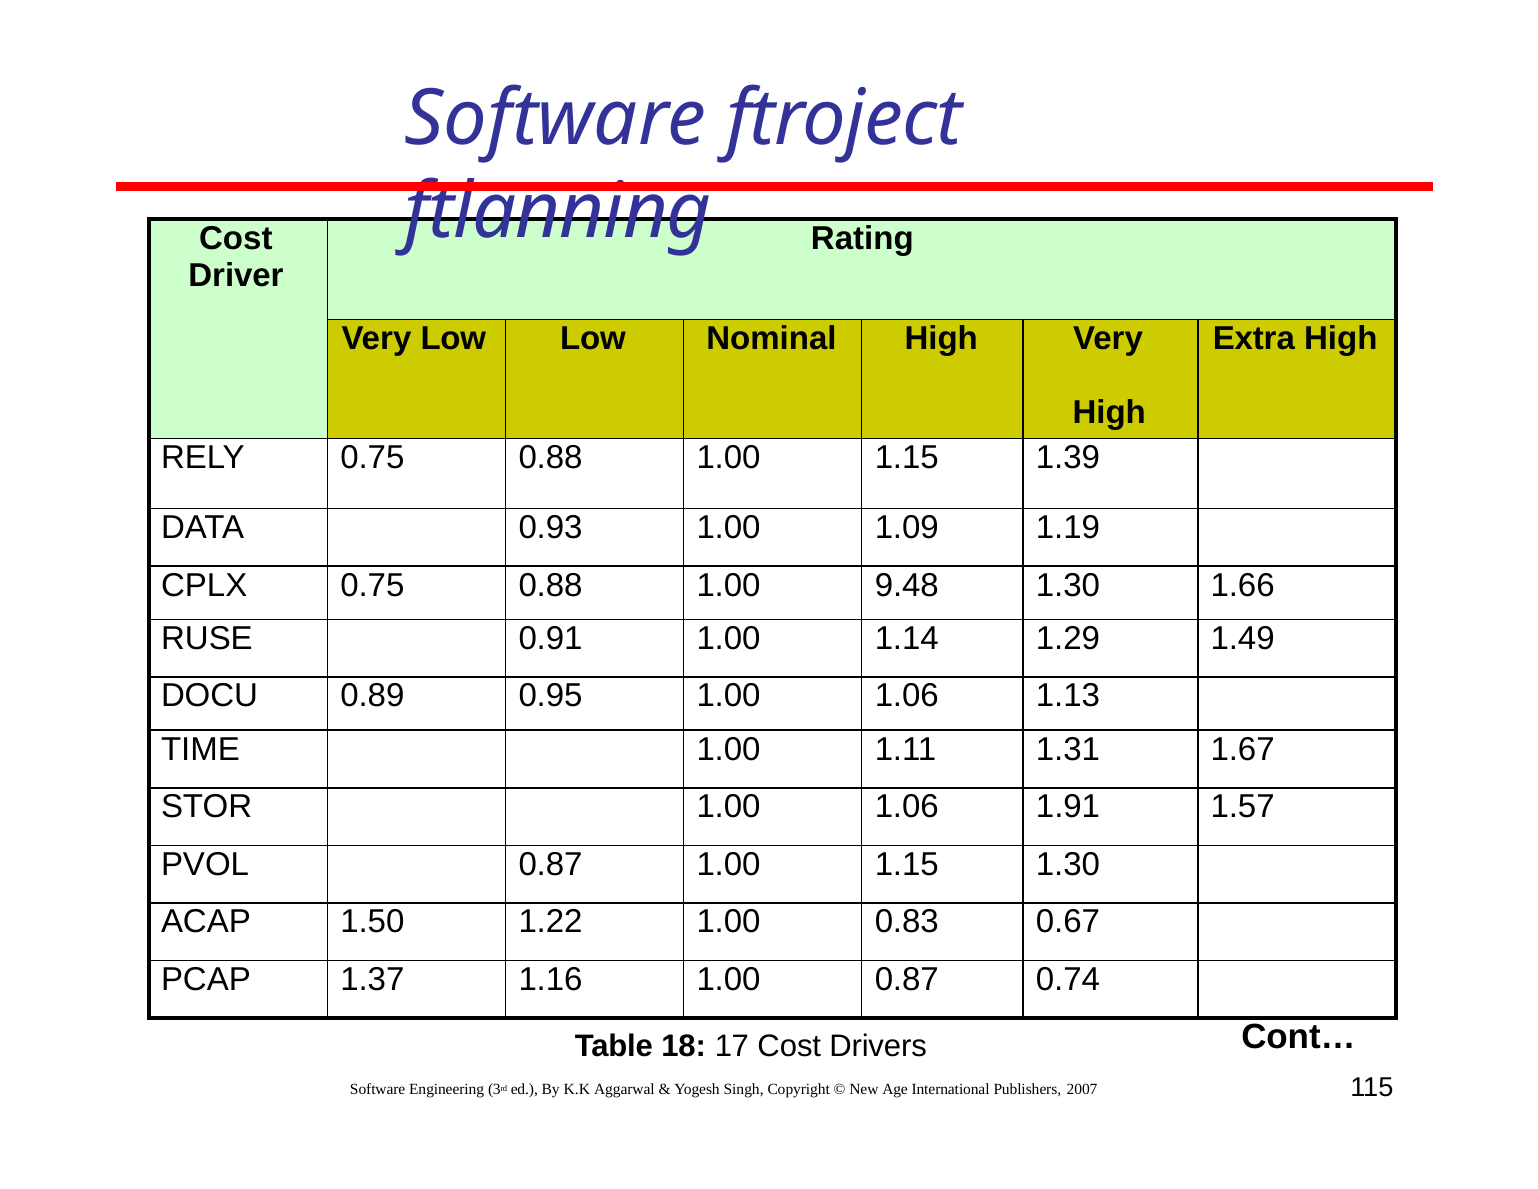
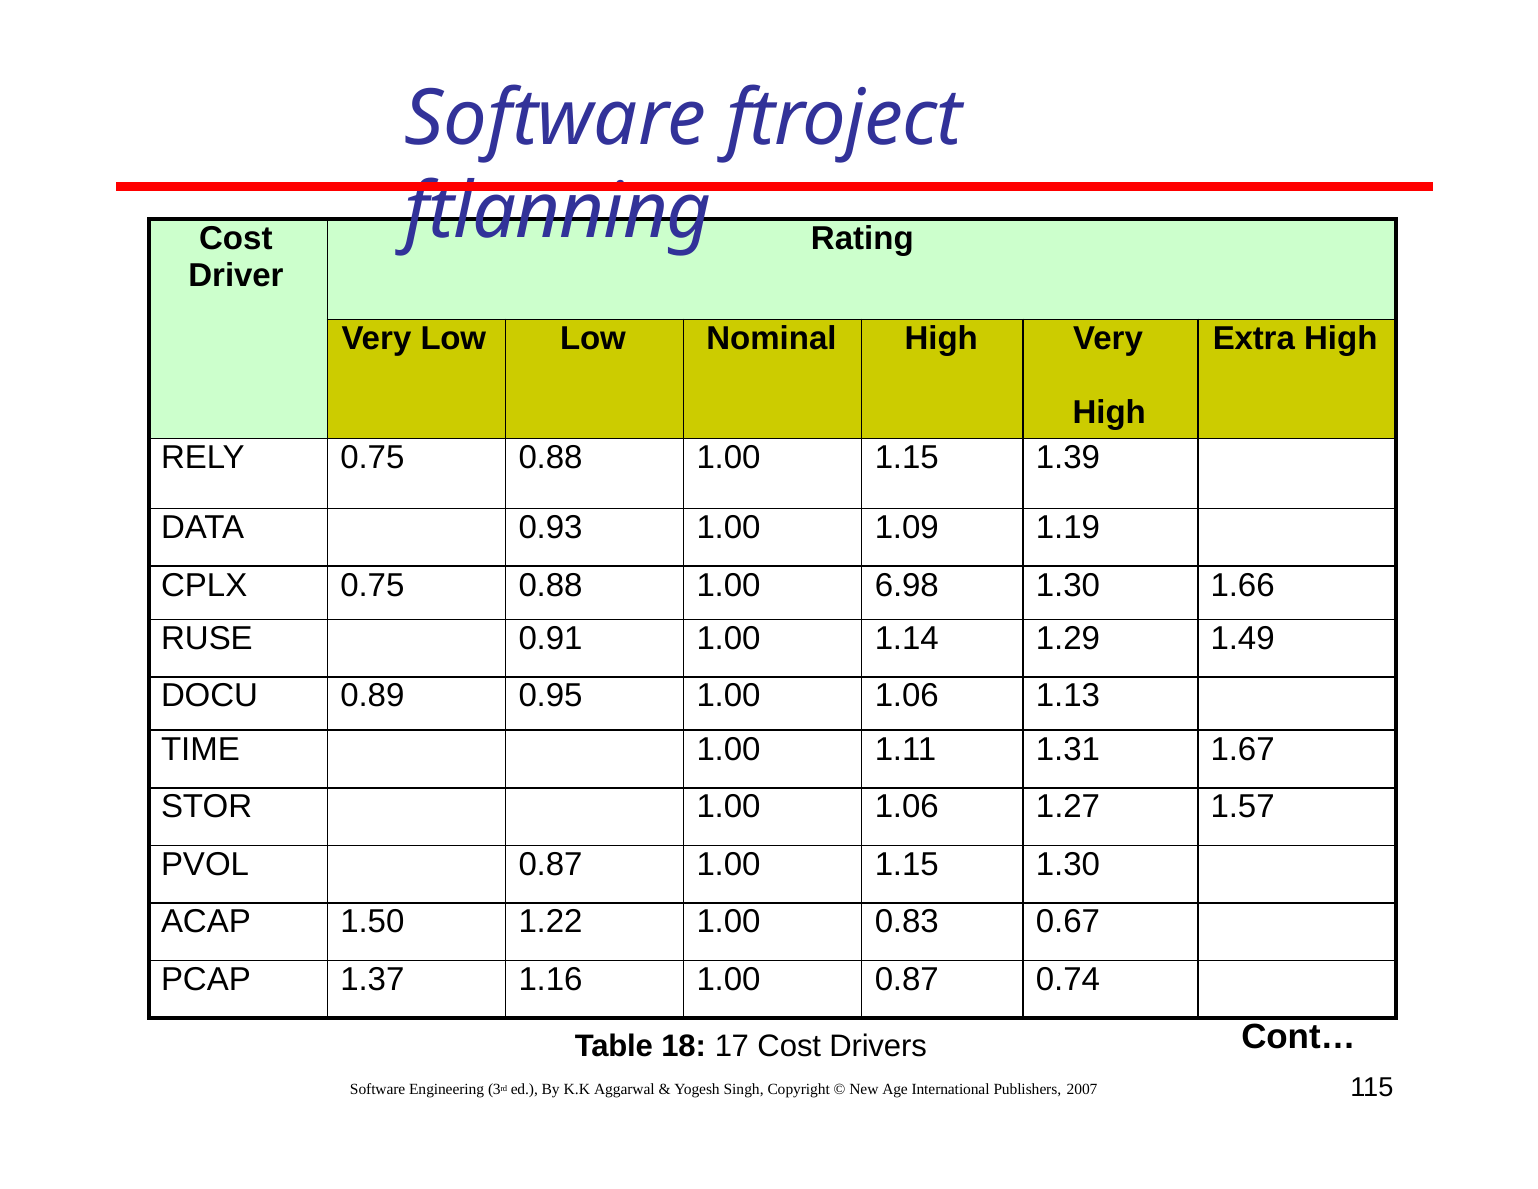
9.48: 9.48 -> 6.98
1.91: 1.91 -> 1.27
